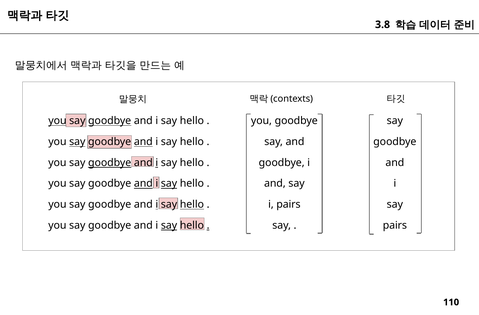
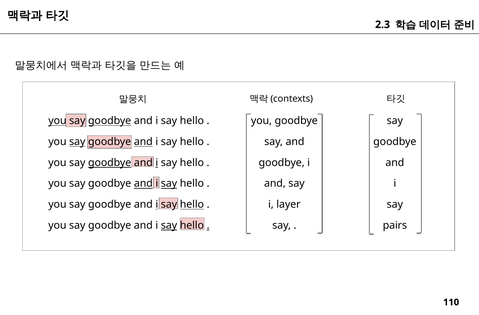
3.8: 3.8 -> 2.3
i pairs: pairs -> layer
